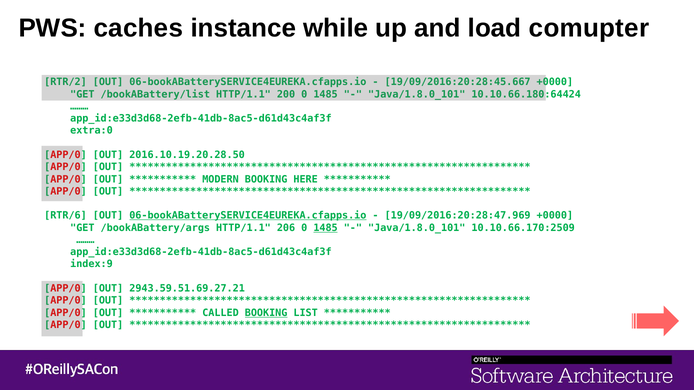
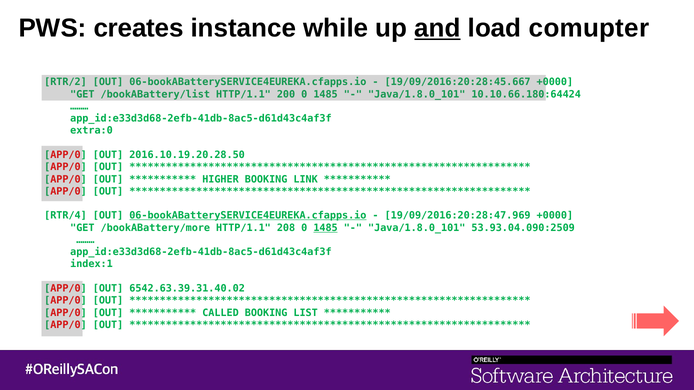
caches: caches -> creates
and underline: none -> present
MODERN: MODERN -> HIGHER
HERE: HERE -> LINK
RTR/6: RTR/6 -> RTR/4
/bookABattery/args: /bookABattery/args -> /bookABattery/more
206: 206 -> 208
10.10.66.170:2509: 10.10.66.170:2509 -> 53.93.04.090:2509
index:9: index:9 -> index:1
2943.59.51.69.27.21: 2943.59.51.69.27.21 -> 6542.63.39.31.40.02
BOOKING at (266, 313) underline: present -> none
